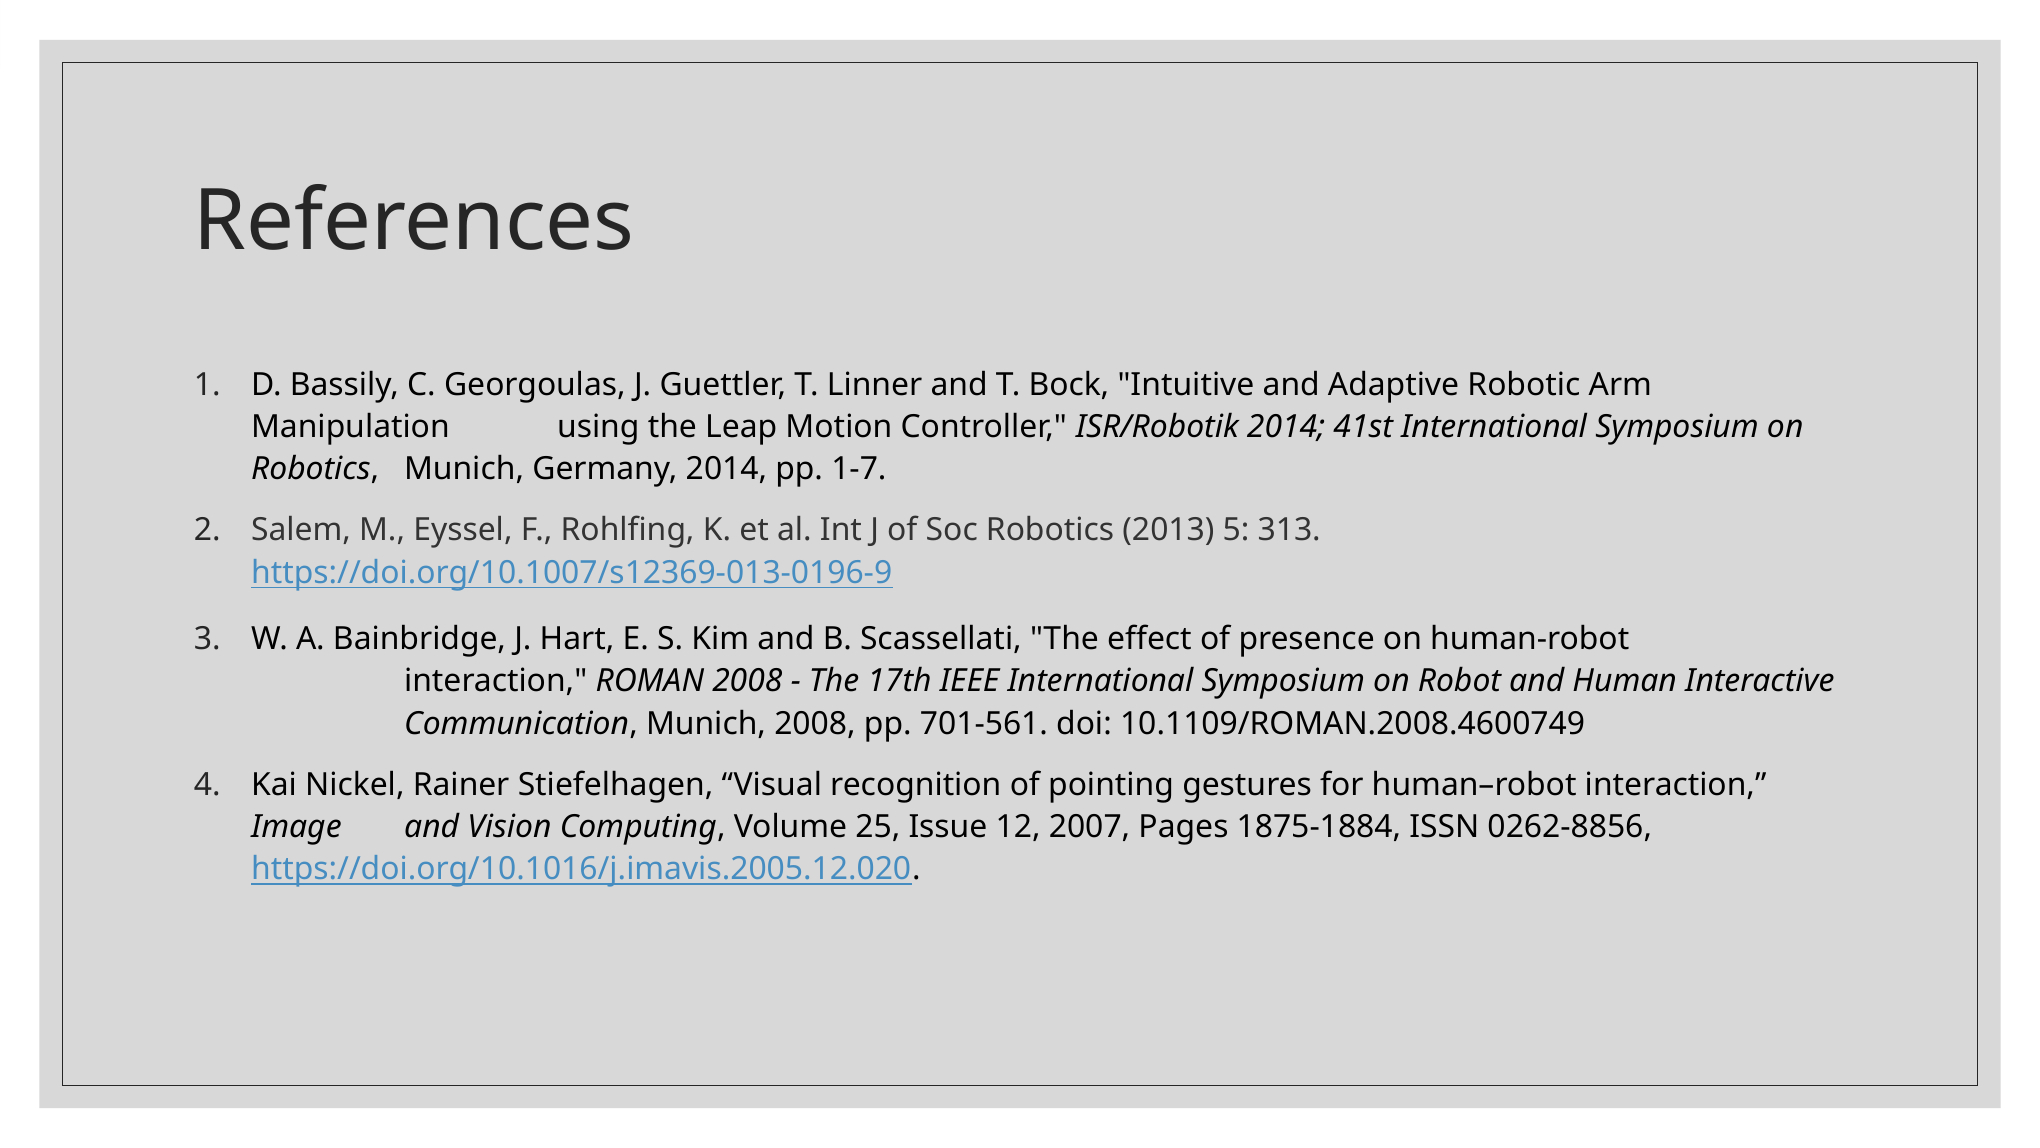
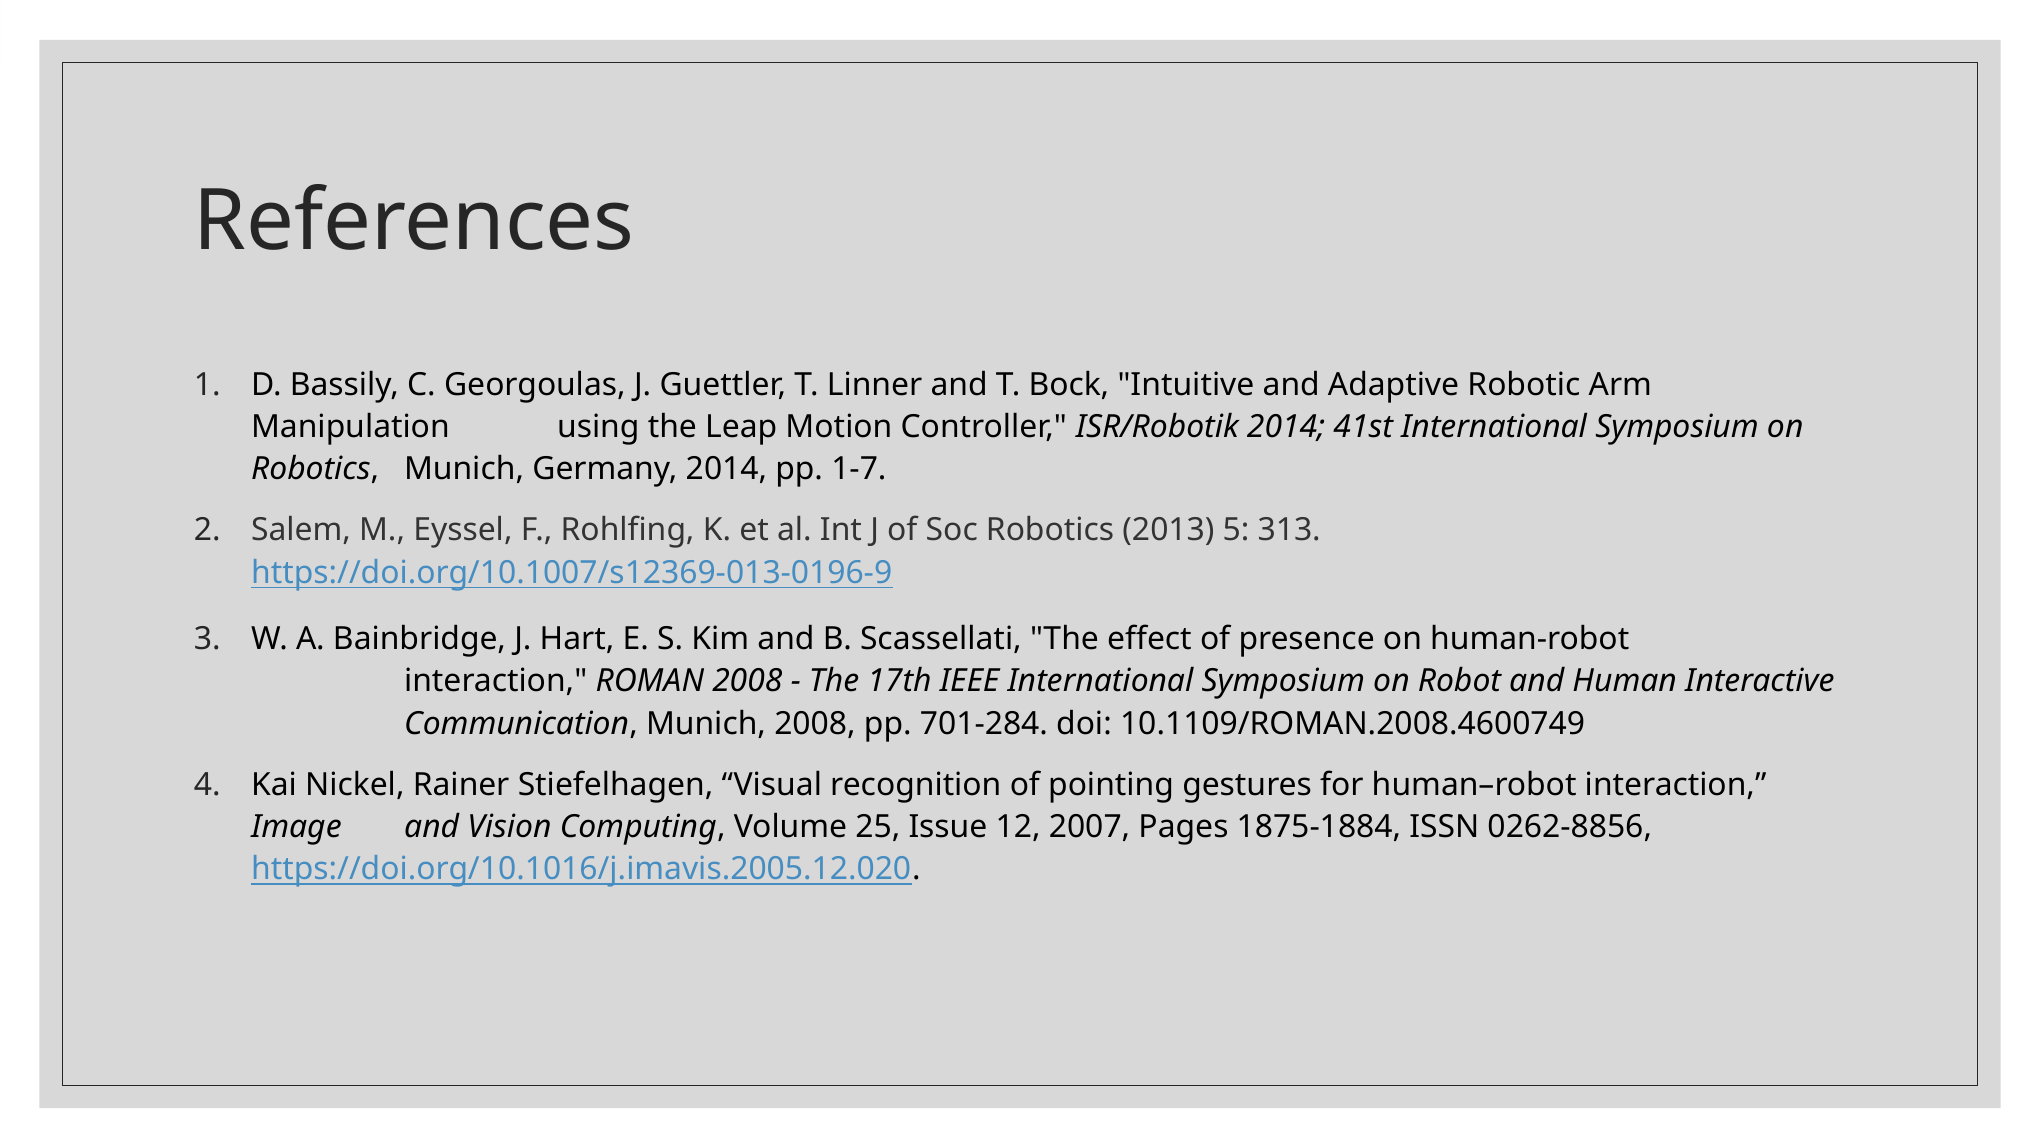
701-561: 701-561 -> 701-284
